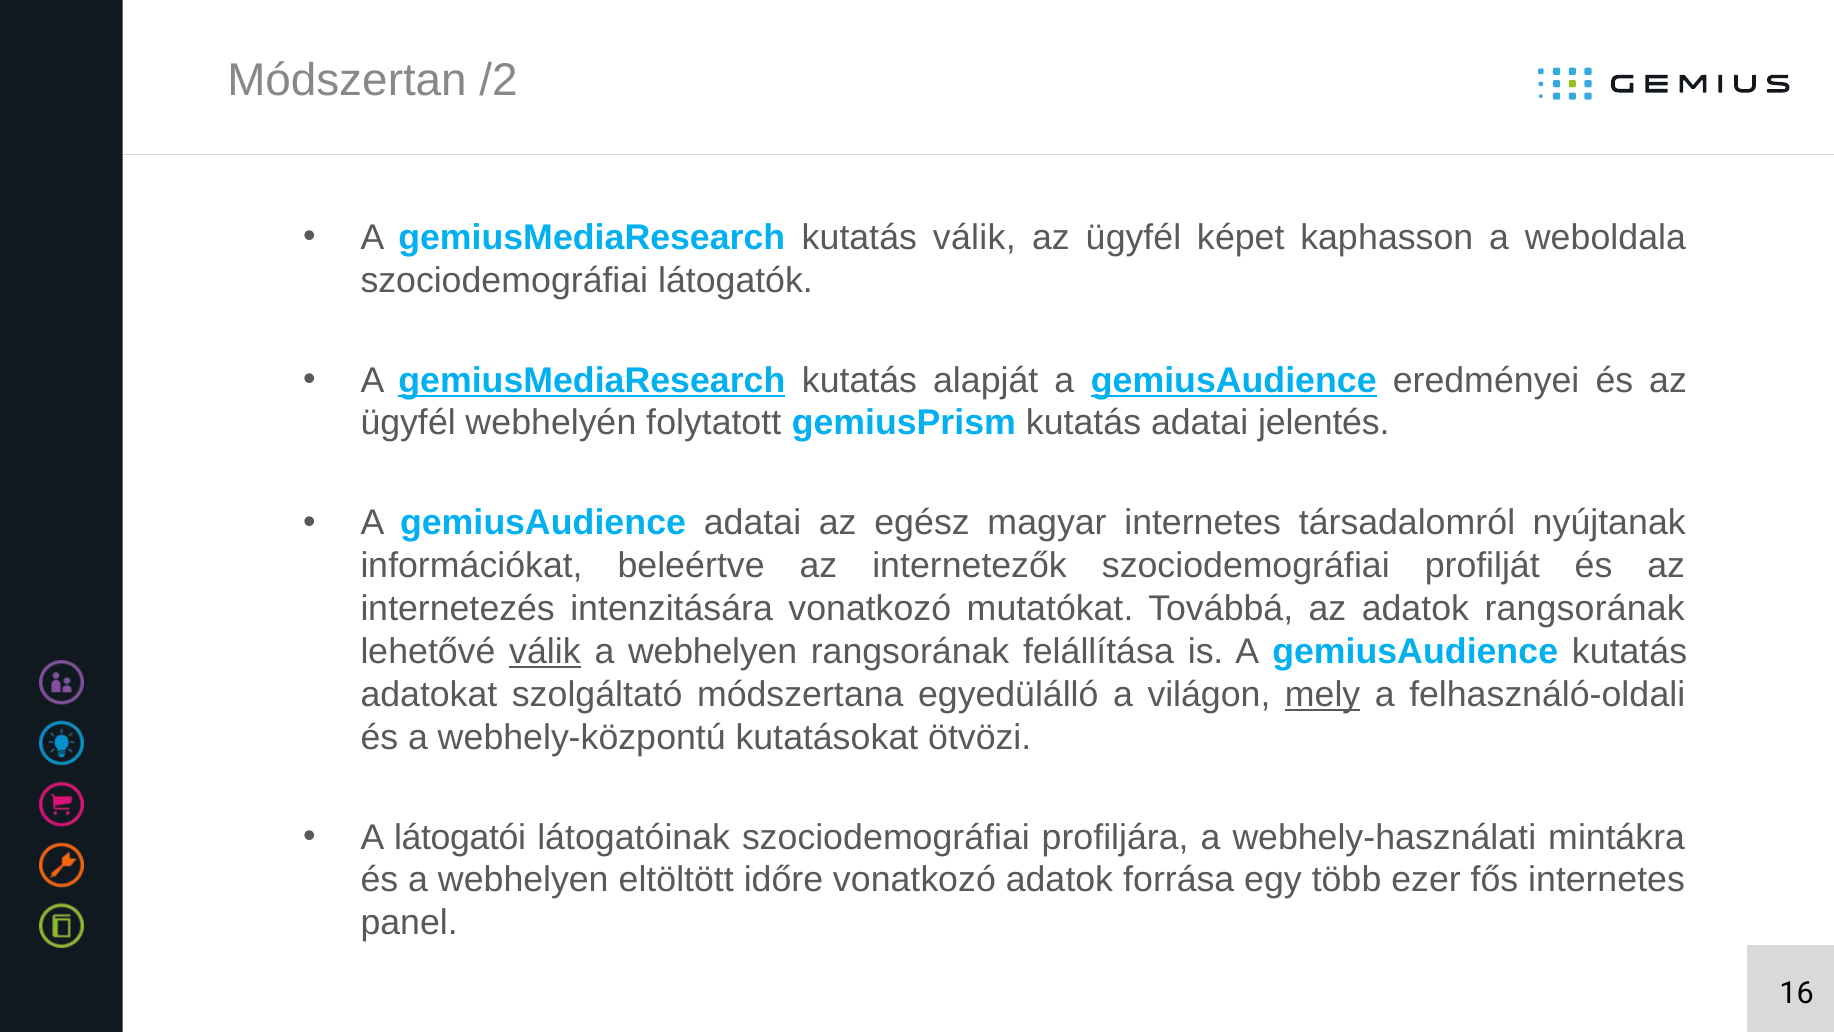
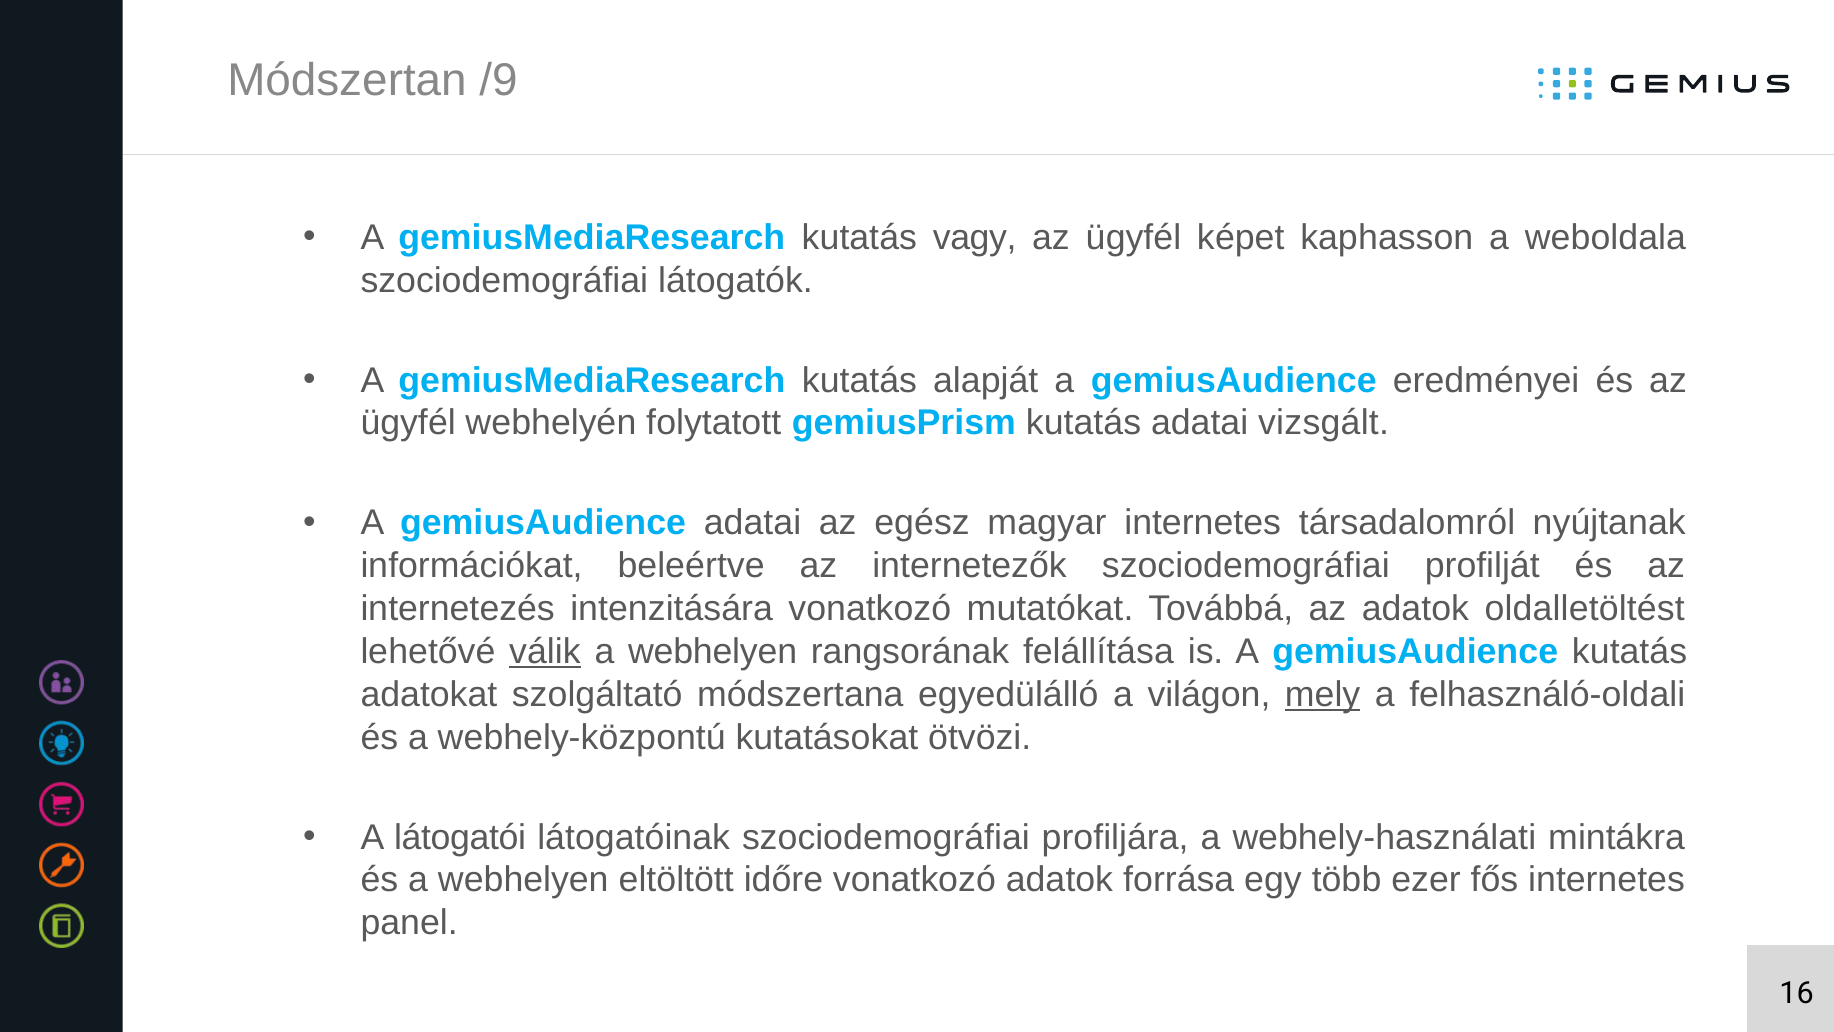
/2: /2 -> /9
kutatás válik: válik -> vagy
gemiusMediaResearch at (592, 380) underline: present -> none
gemiusAudience at (1234, 380) underline: present -> none
jelentés: jelentés -> vizsgált
adatok rangsorának: rangsorának -> oldalletöltést
